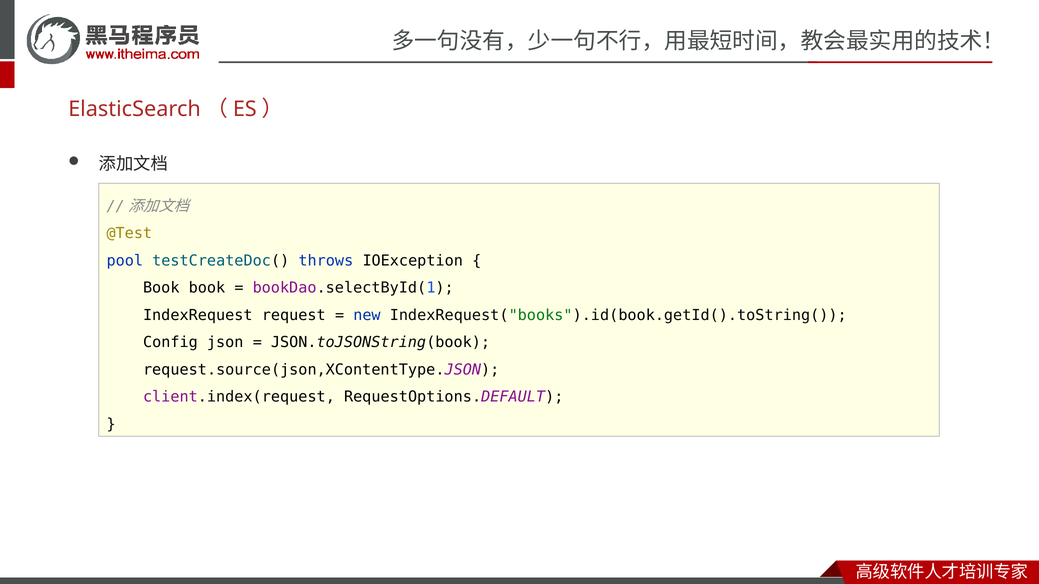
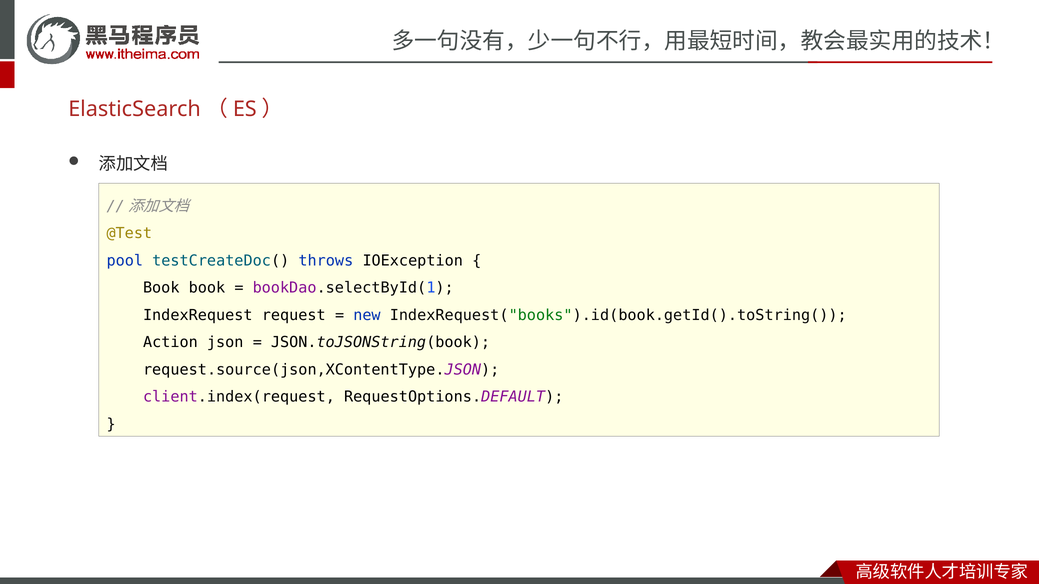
Config: Config -> Action
